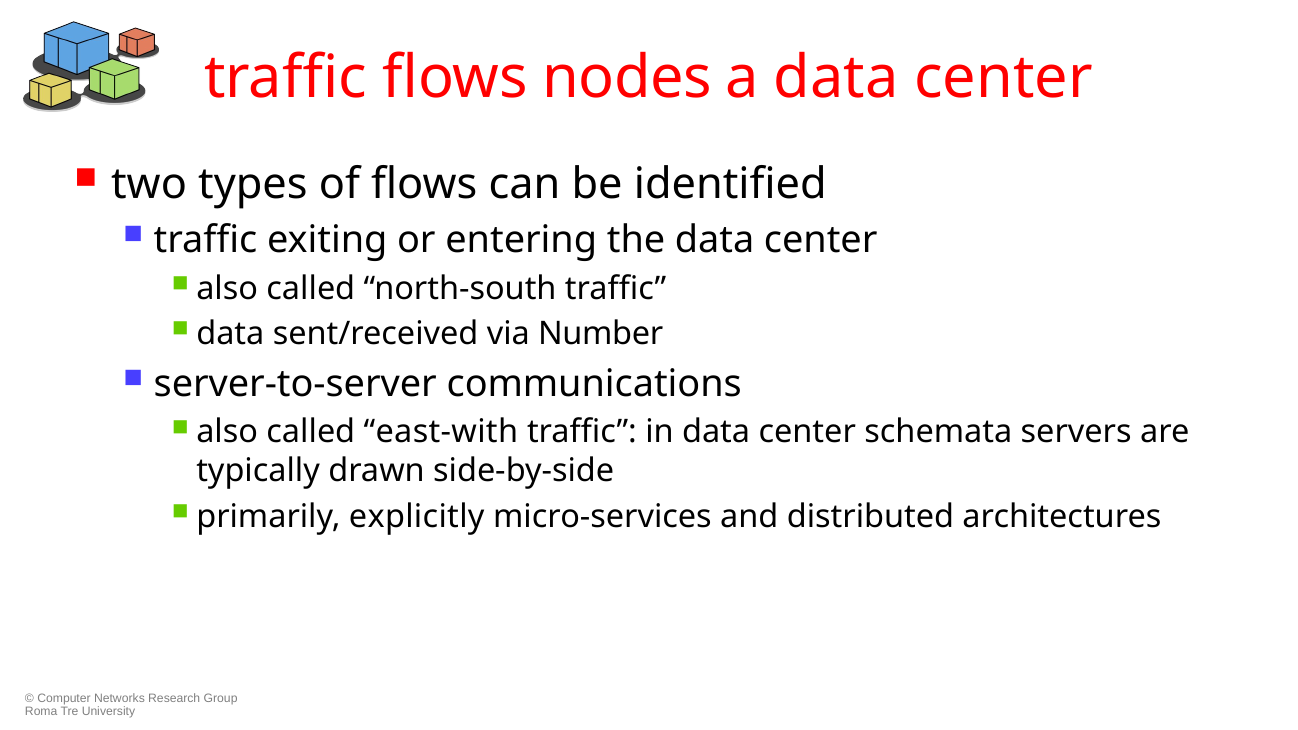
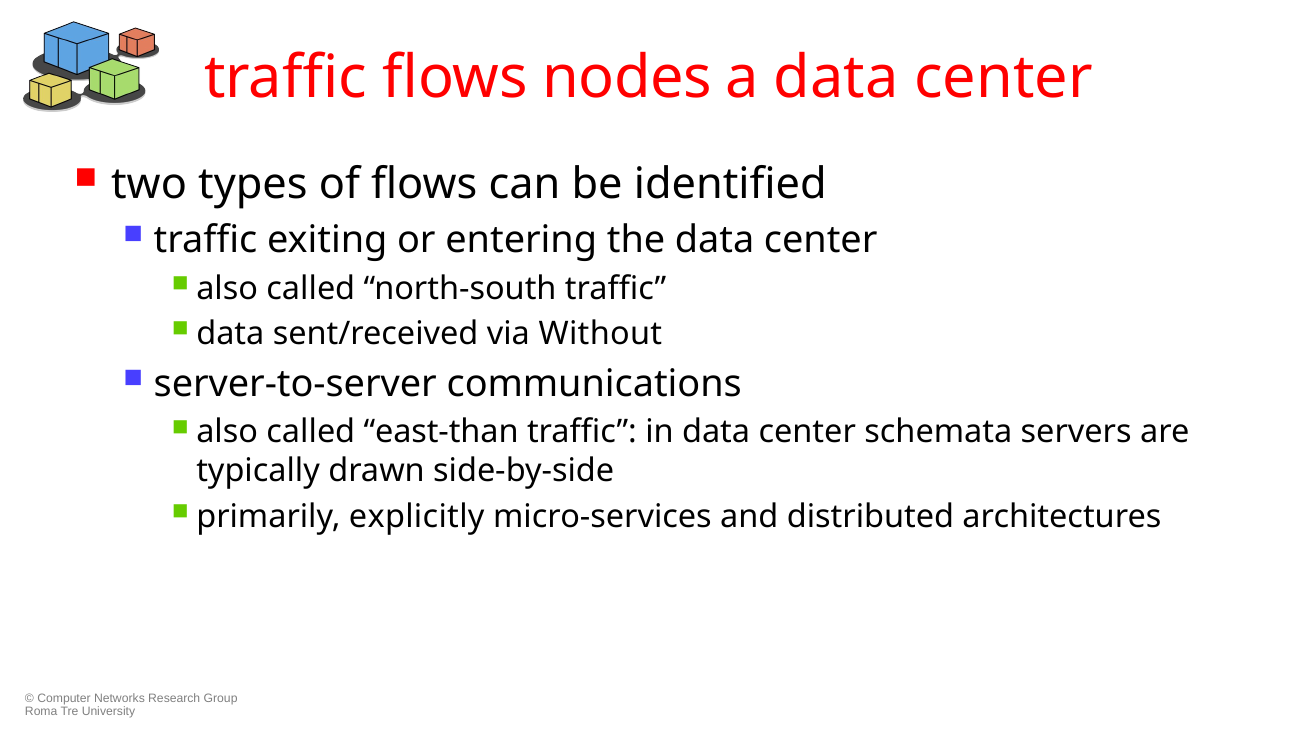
Number: Number -> Without
east-with: east-with -> east-than
